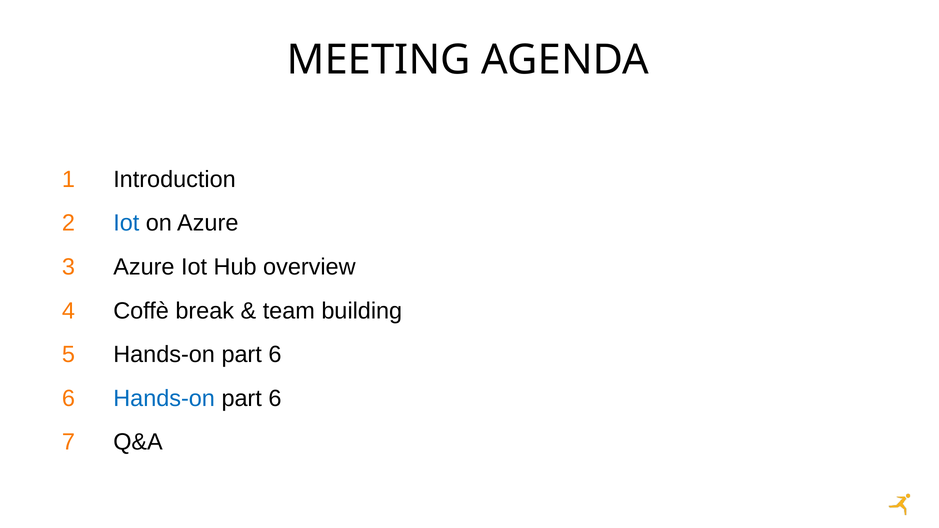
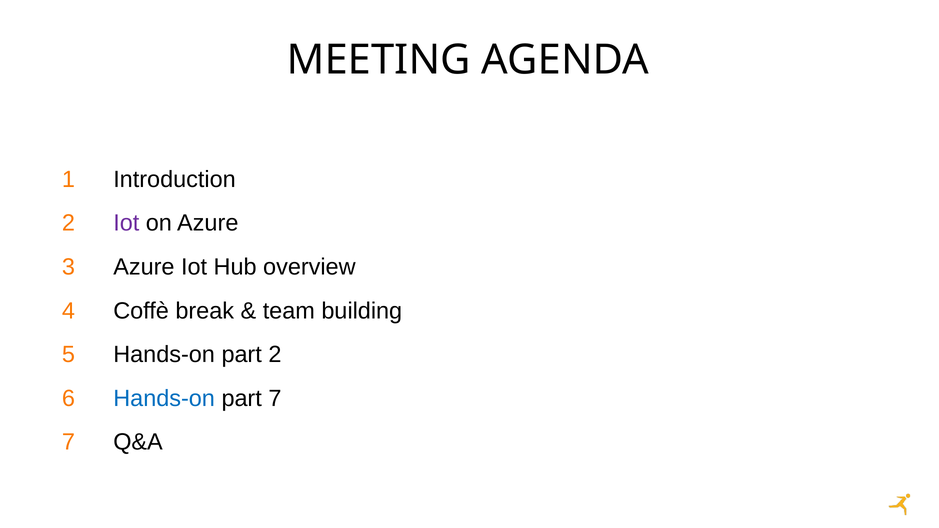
Iot at (126, 223) colour: blue -> purple
6 at (275, 355): 6 -> 2
6 at (275, 399): 6 -> 7
